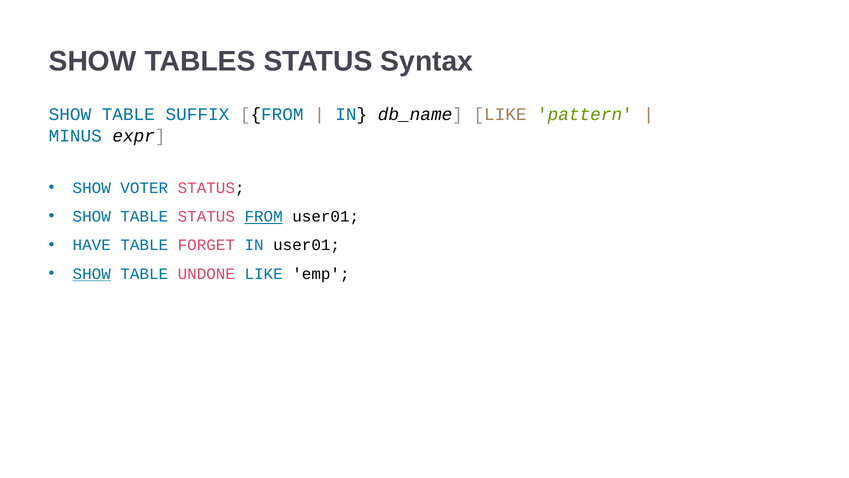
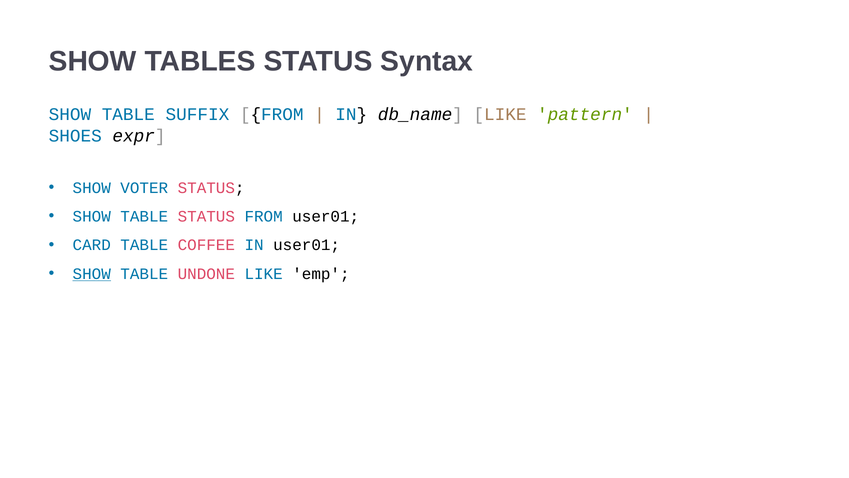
MINUS: MINUS -> SHOES
FROM at (264, 216) underline: present -> none
HAVE: HAVE -> CARD
FORGET: FORGET -> COFFEE
